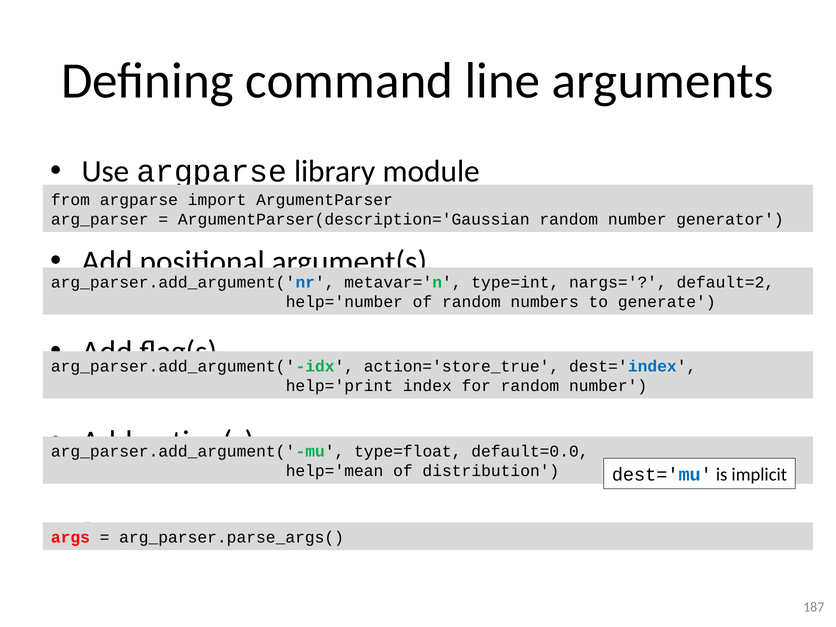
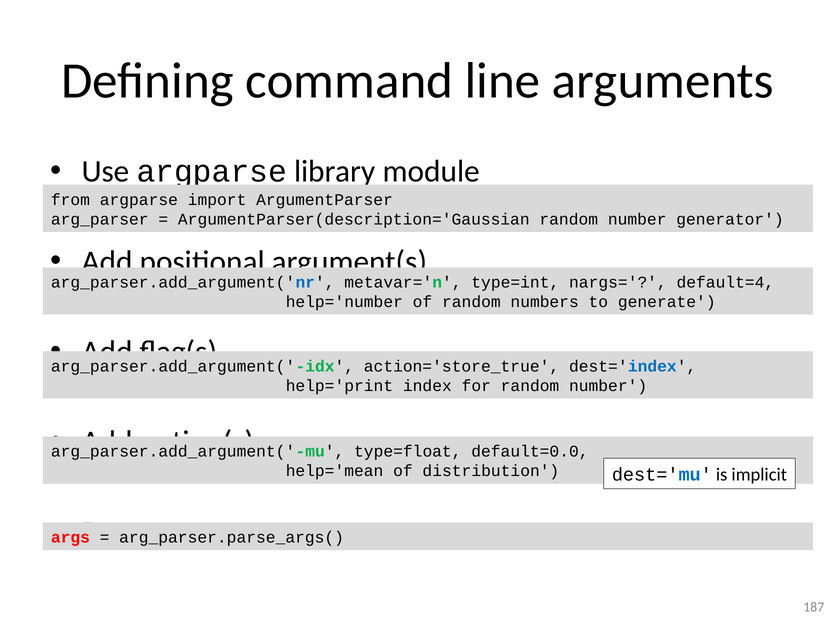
default=2: default=2 -> default=4
